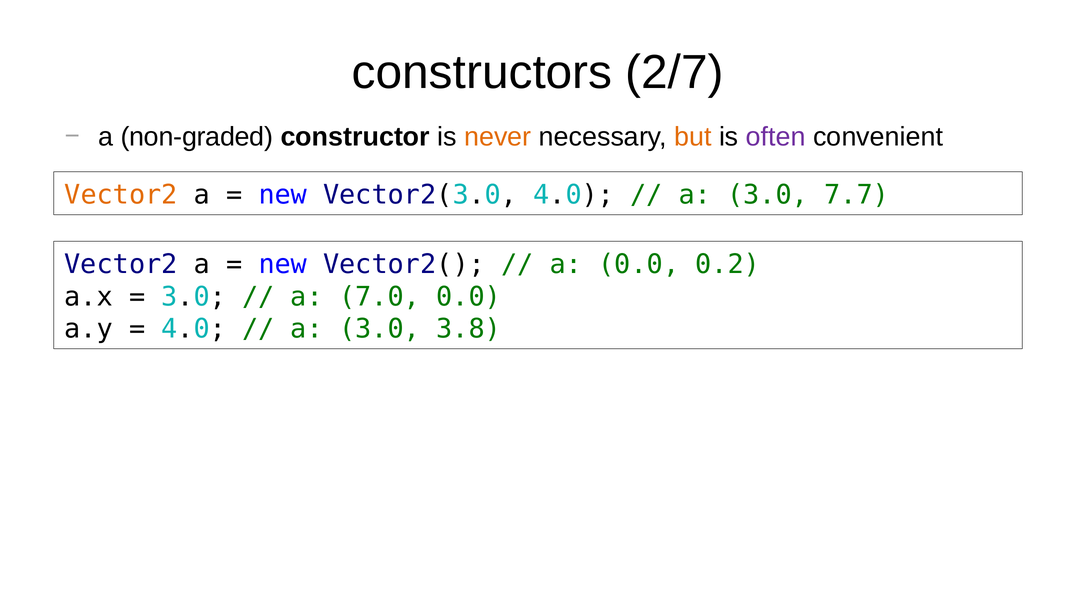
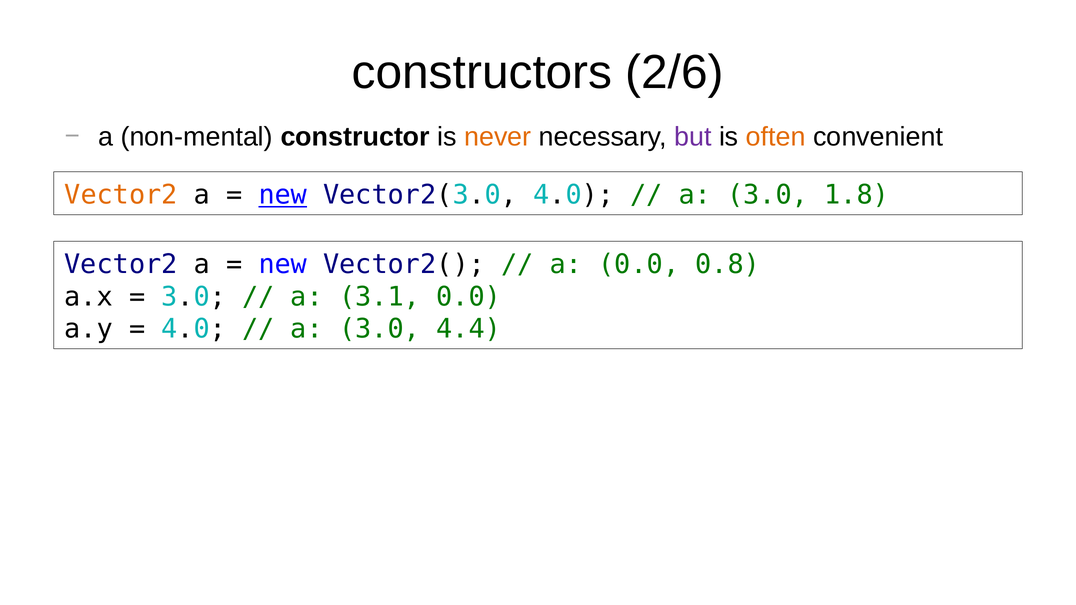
2/7: 2/7 -> 2/6
non-graded: non-graded -> non-mental
but colour: orange -> purple
often colour: purple -> orange
new at (283, 195) underline: none -> present
7.7: 7.7 -> 1.8
0.2: 0.2 -> 0.8
7.0: 7.0 -> 3.1
3.8: 3.8 -> 4.4
